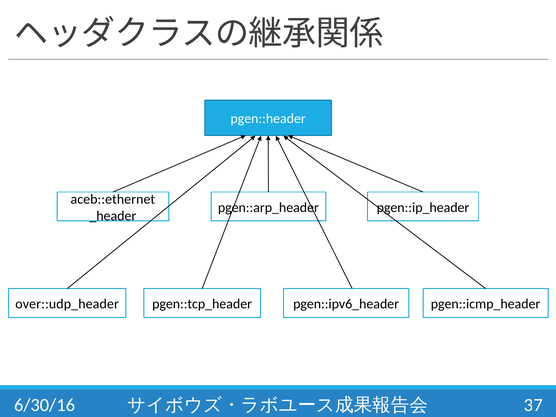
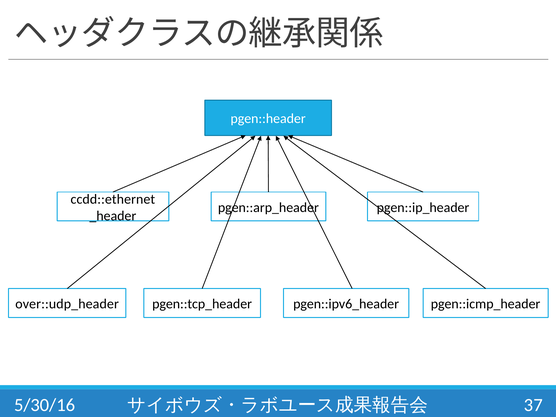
aceb::ethernet: aceb::ethernet -> ccdd::ethernet
6/30/16: 6/30/16 -> 5/30/16
